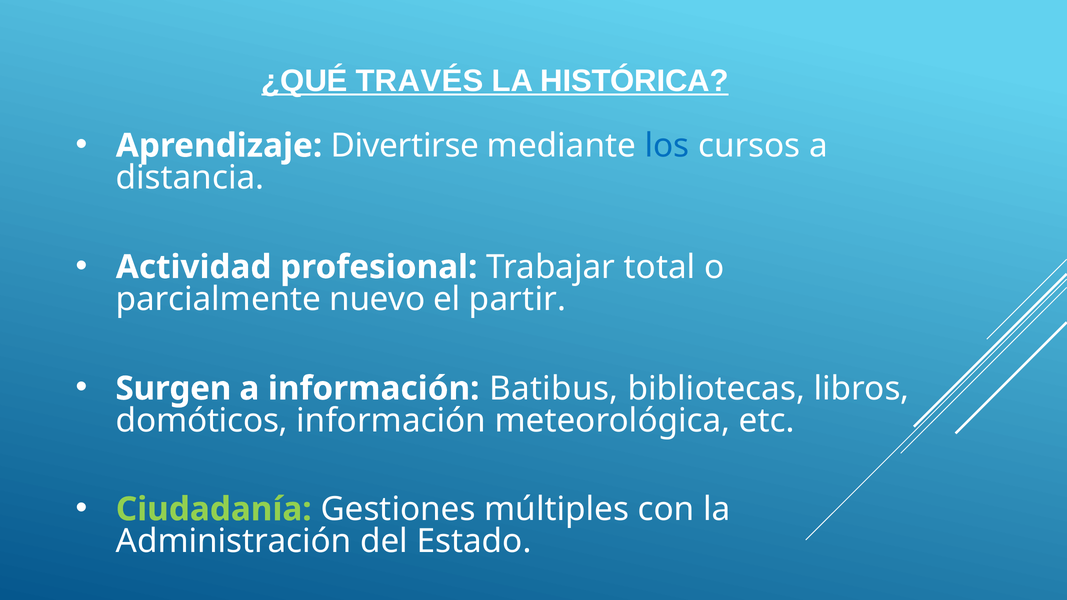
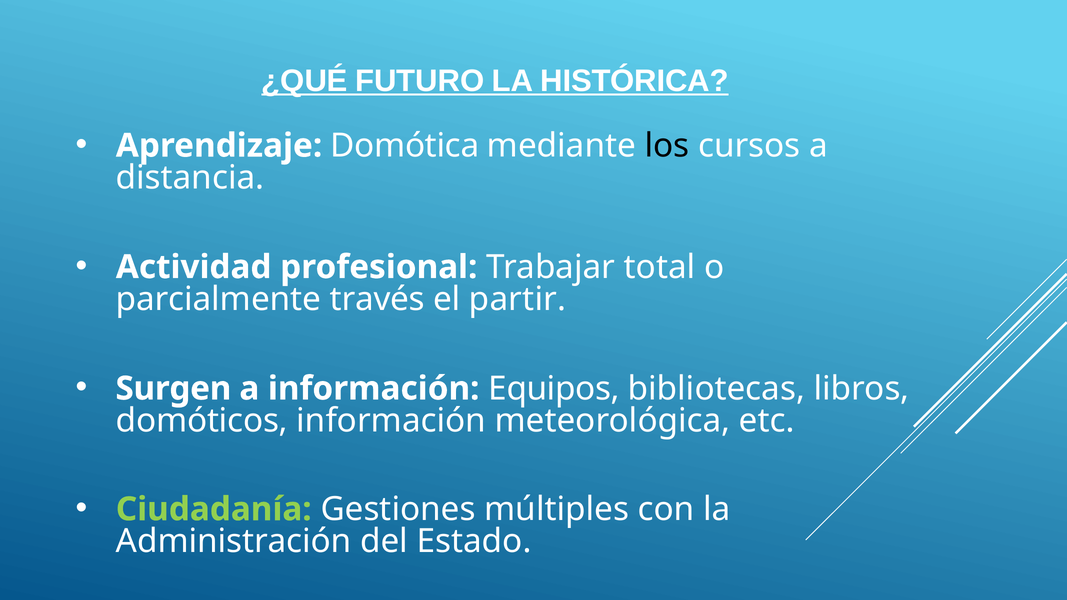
TRAVÉS: TRAVÉS -> FUTURO
Divertirse: Divertirse -> Domótica
los colour: blue -> black
nuevo: nuevo -> través
Batibus: Batibus -> Equipos
